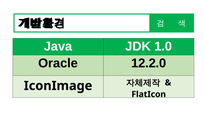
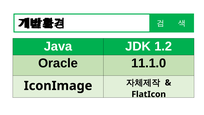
1.0: 1.0 -> 1.2
12.2.0: 12.2.0 -> 11.1.0
